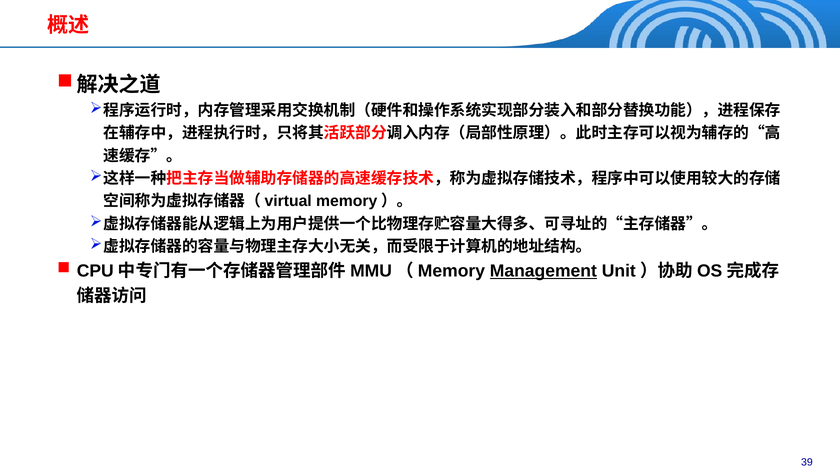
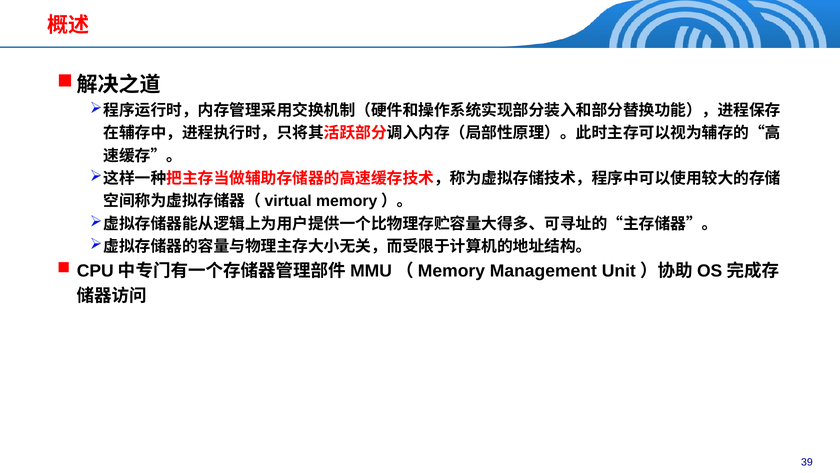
Management underline: present -> none
